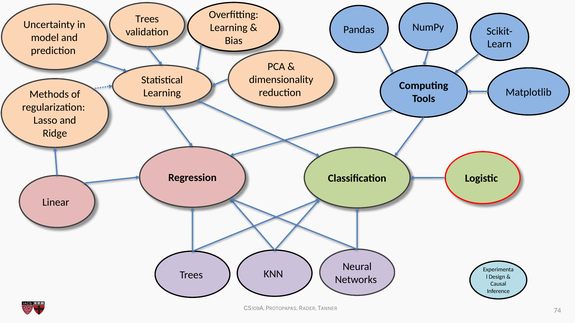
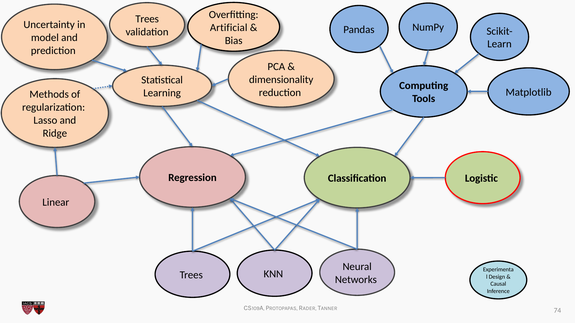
Learning at (229, 28): Learning -> Artificial
